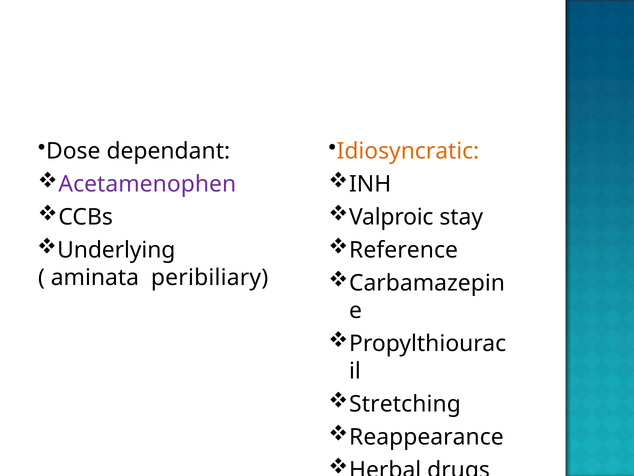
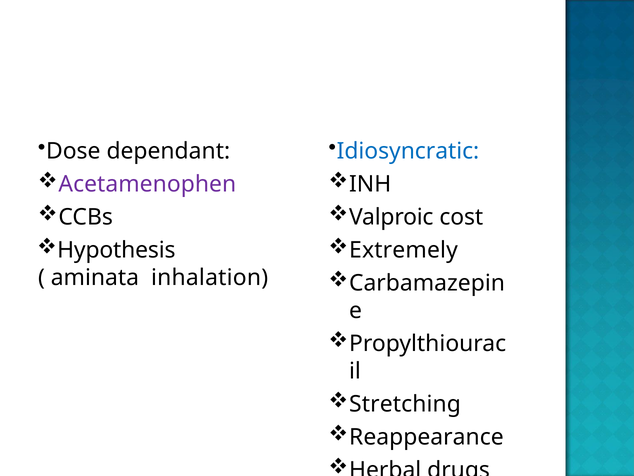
Idiosyncratic colour: orange -> blue
stay: stay -> cost
Underlying: Underlying -> Hypothesis
Reference: Reference -> Extremely
peribiliary: peribiliary -> inhalation
